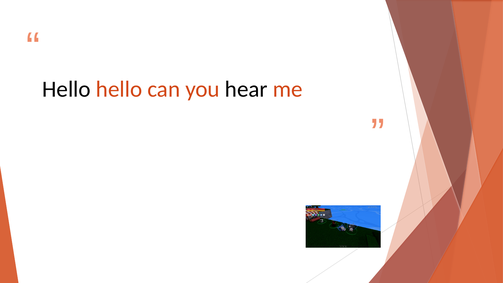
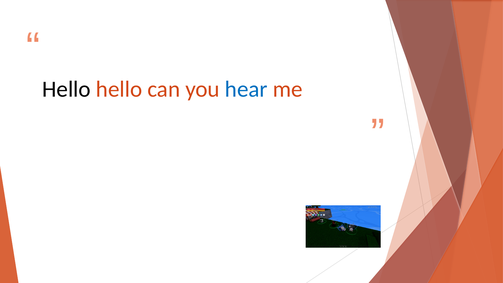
hear colour: black -> blue
